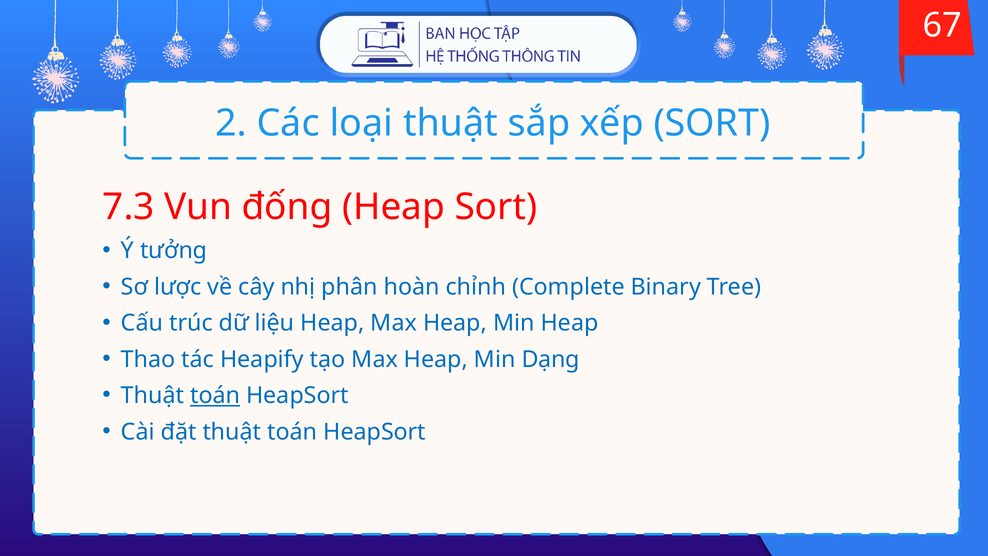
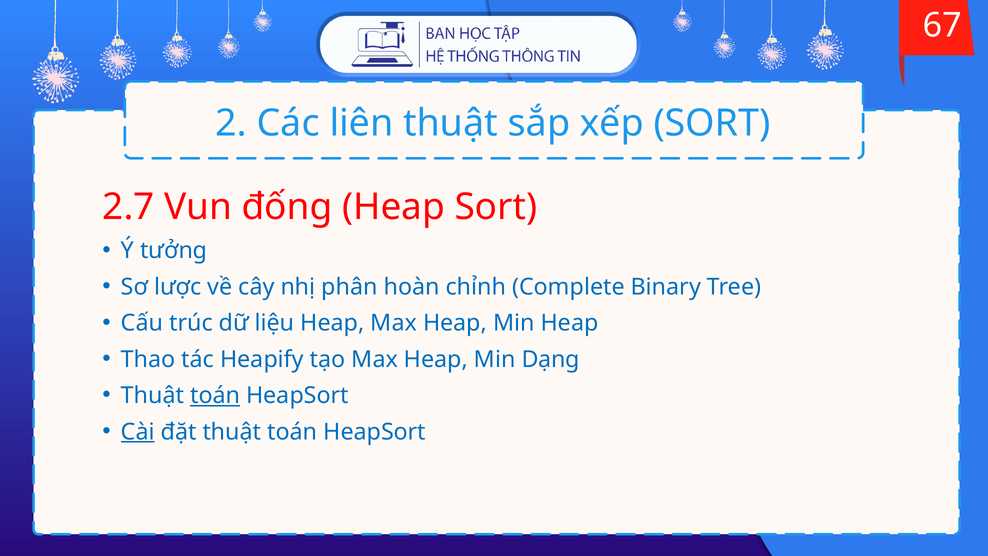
loại: loại -> liên
7.3: 7.3 -> 2.7
Cài underline: none -> present
